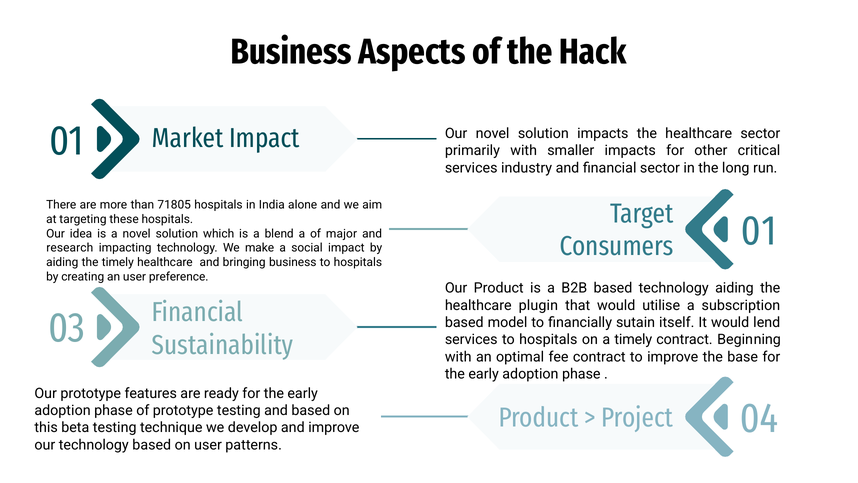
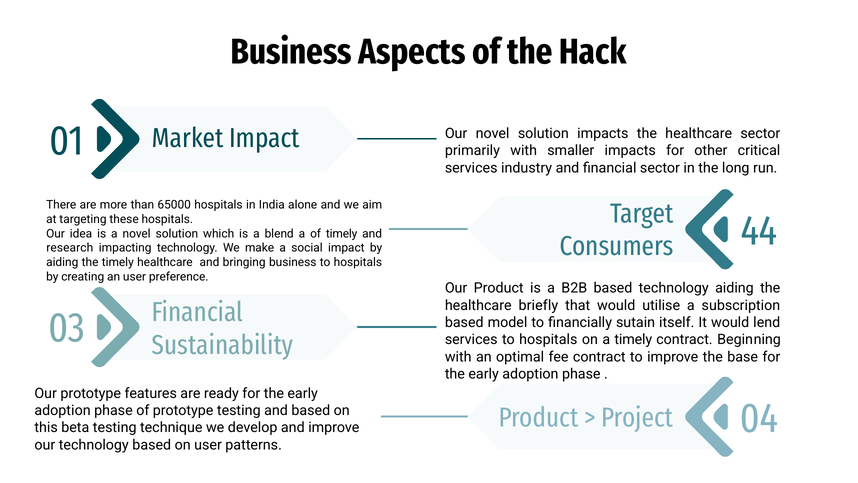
71805: 71805 -> 65000
of major: major -> timely
Consumers 01: 01 -> 44
plugin: plugin -> briefly
